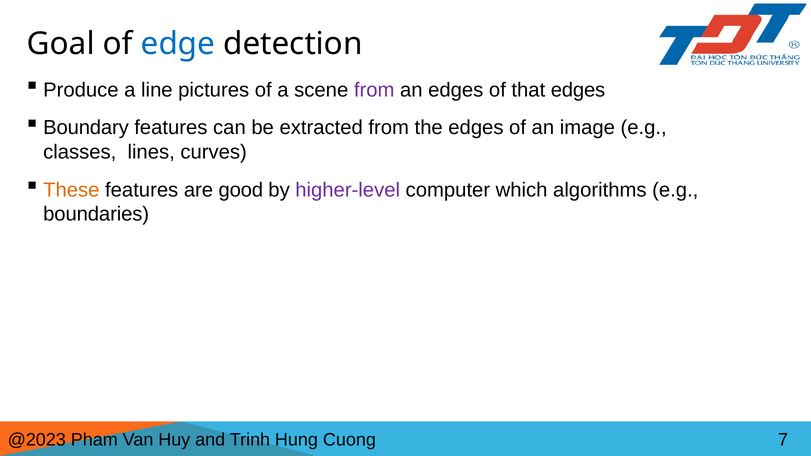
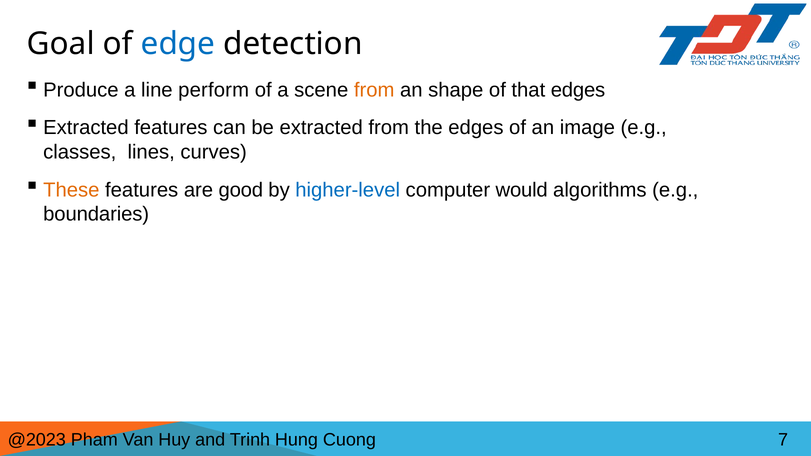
pictures: pictures -> perform
from at (374, 90) colour: purple -> orange
an edges: edges -> shape
Boundary at (86, 128): Boundary -> Extracted
higher-level colour: purple -> blue
which: which -> would
